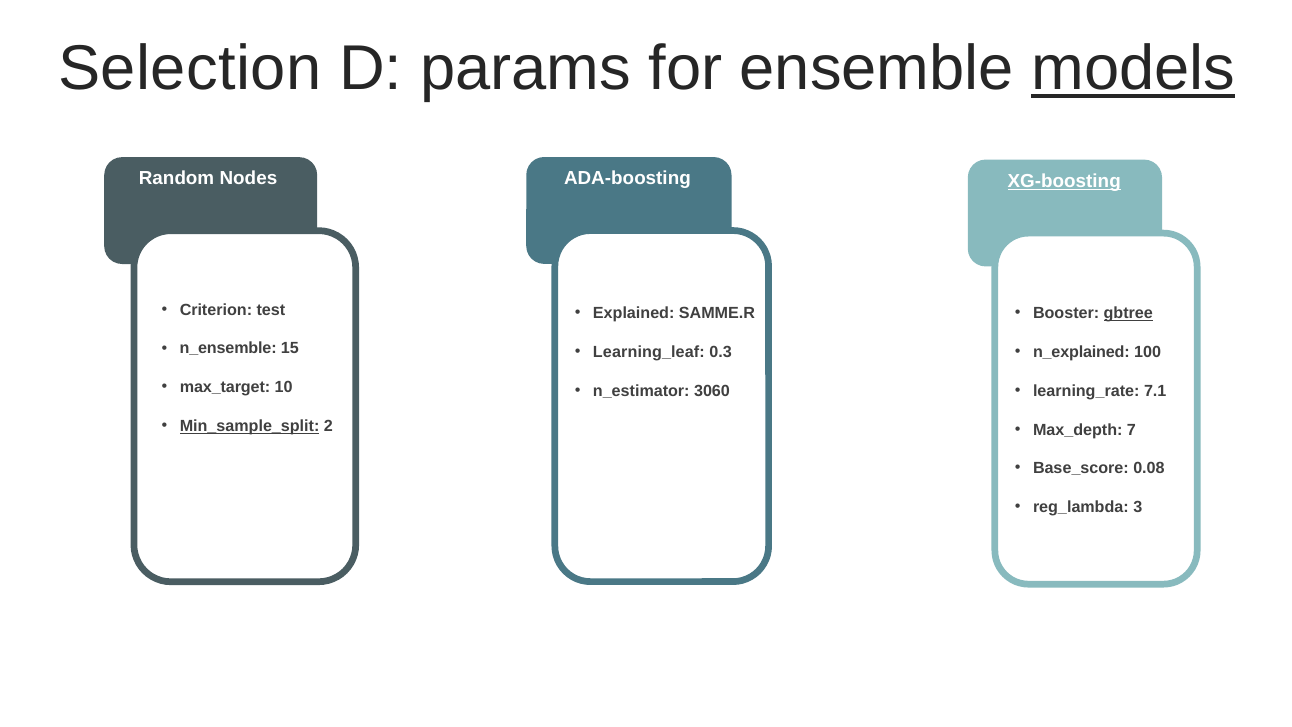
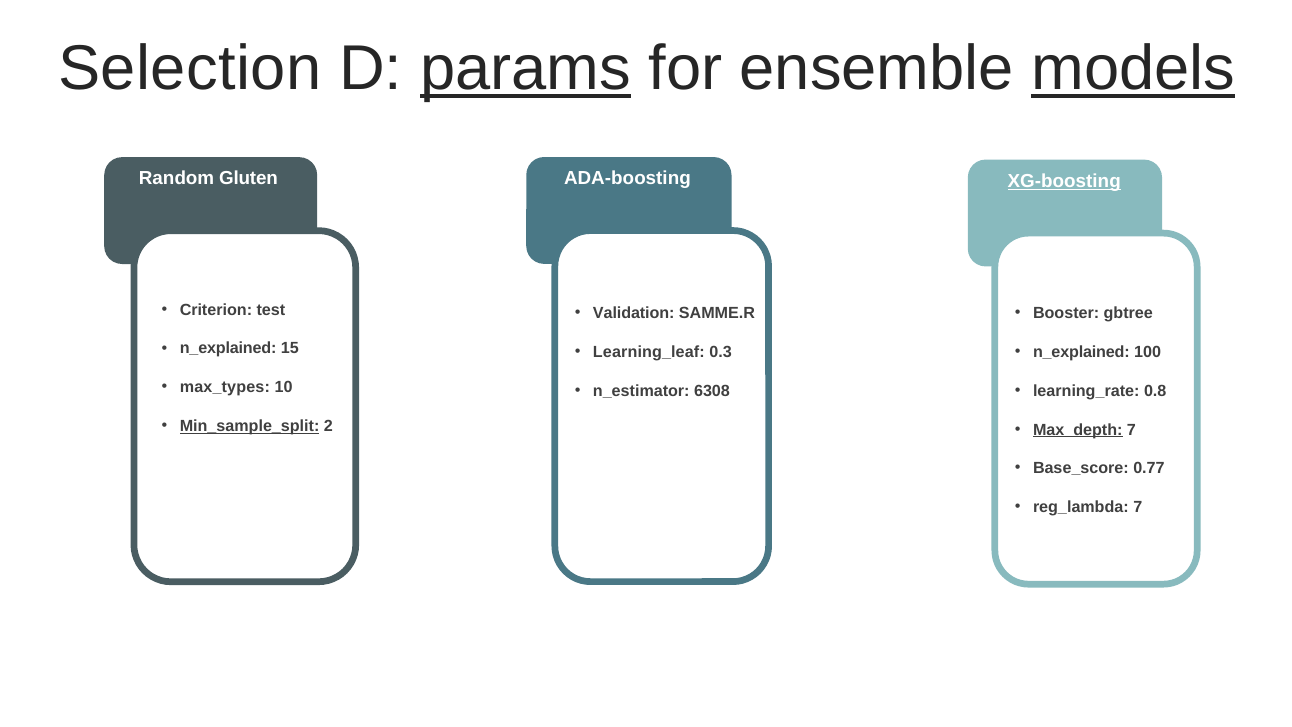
params underline: none -> present
Nodes: Nodes -> Gluten
Explained: Explained -> Validation
gbtree underline: present -> none
n_ensemble at (228, 349): n_ensemble -> n_explained
max_target: max_target -> max_types
3060: 3060 -> 6308
7.1: 7.1 -> 0.8
Max_depth underline: none -> present
0.08: 0.08 -> 0.77
reg_lambda 3: 3 -> 7
